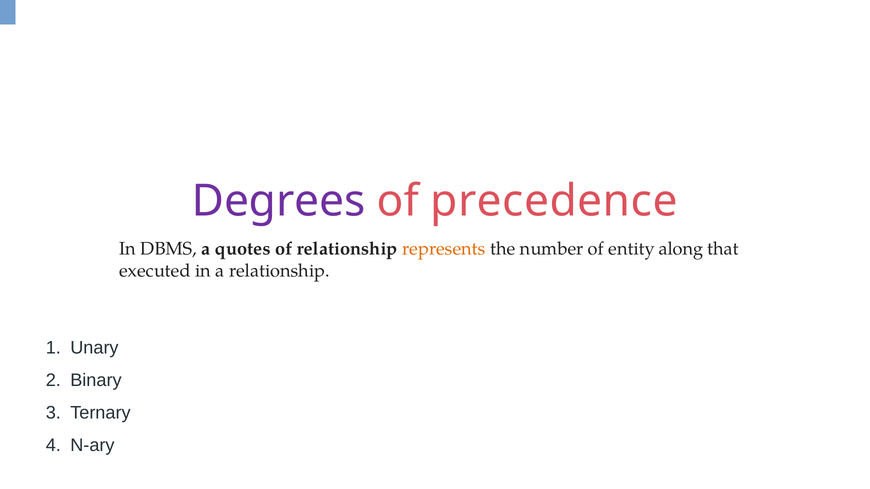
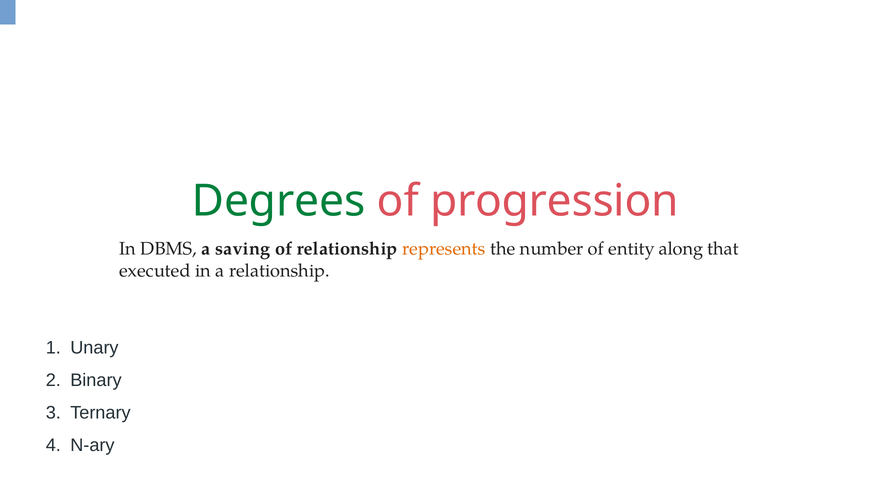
Degrees colour: purple -> green
precedence: precedence -> progression
quotes: quotes -> saving
